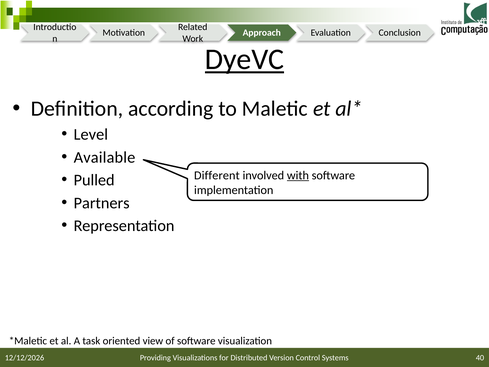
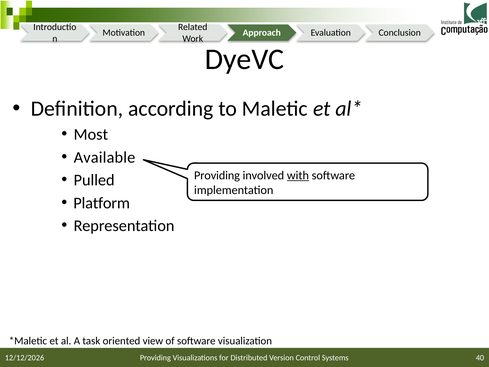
DyeVC underline: present -> none
Level: Level -> Most
Different at (217, 175): Different -> Providing
Partners: Partners -> Platform
